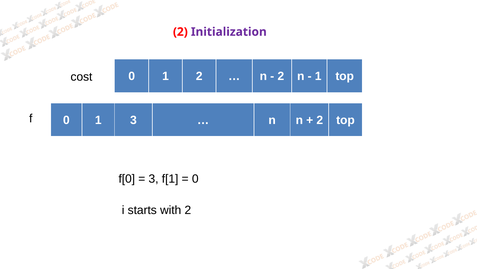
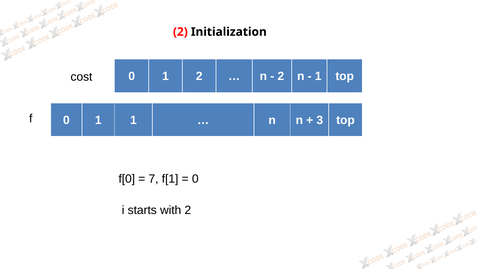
Initialization colour: purple -> black
1 3: 3 -> 1
2 at (320, 120): 2 -> 3
3 at (154, 178): 3 -> 7
